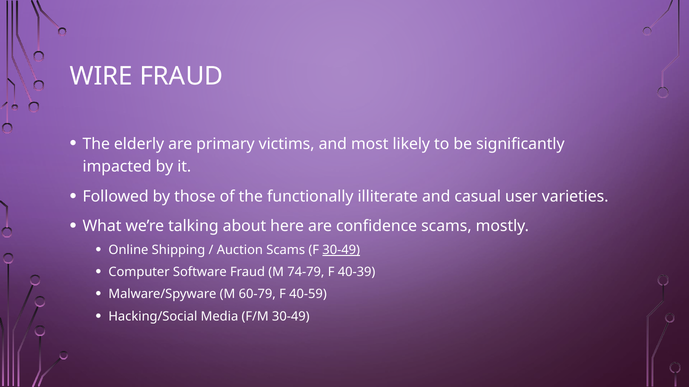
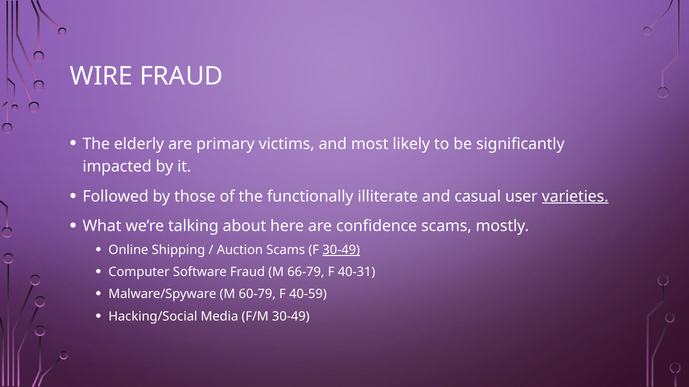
varieties underline: none -> present
74-79: 74-79 -> 66-79
40-39: 40-39 -> 40-31
